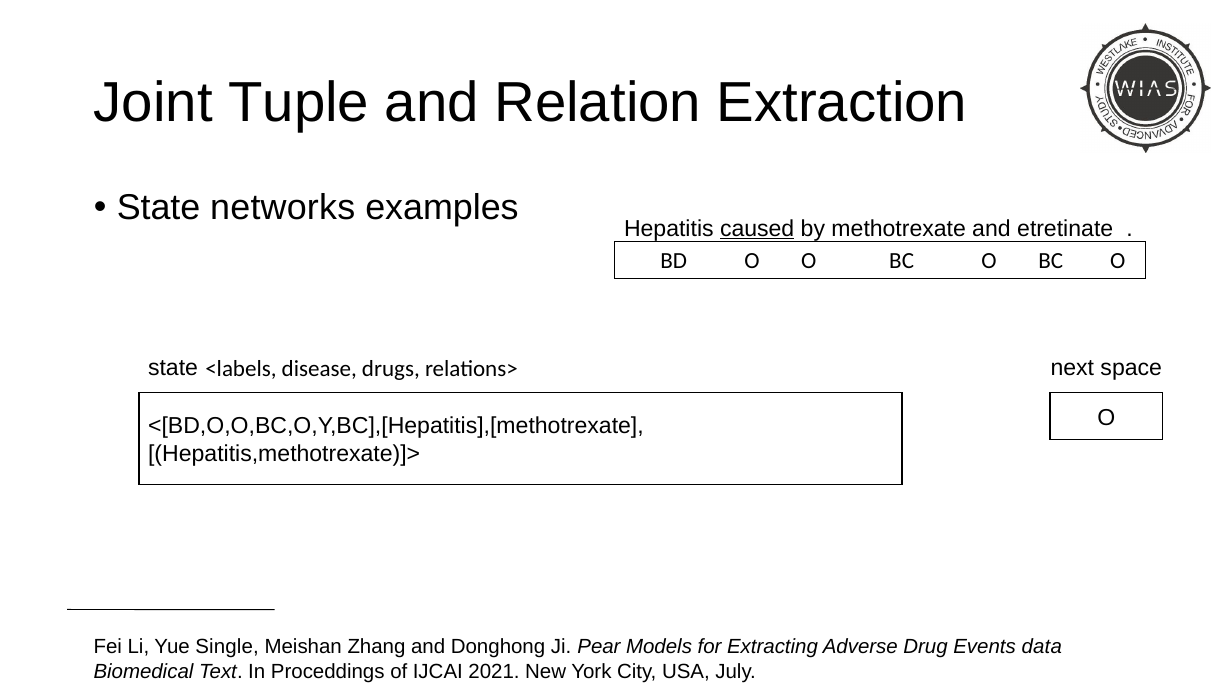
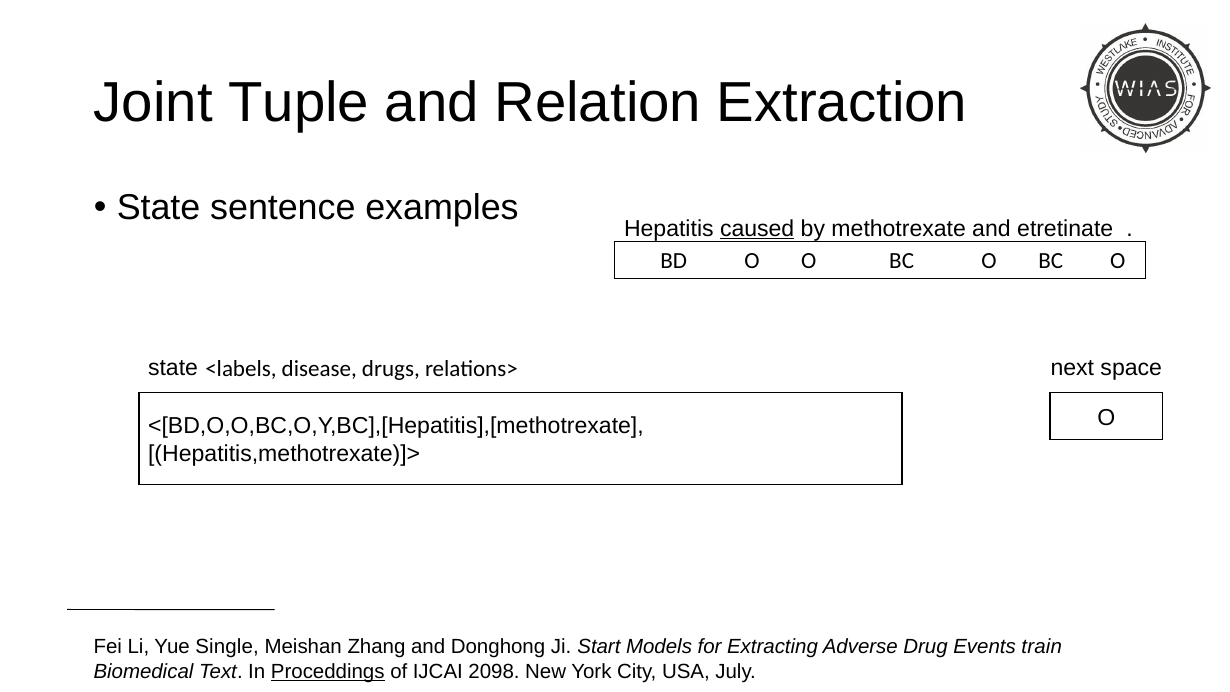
networks: networks -> sentence
Pear: Pear -> Start
data: data -> train
Proceddings underline: none -> present
2021: 2021 -> 2098
